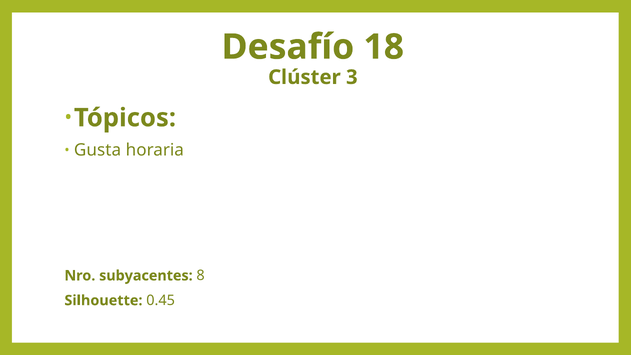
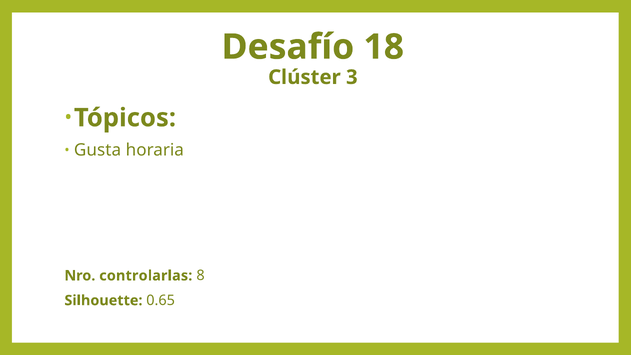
subyacentes: subyacentes -> controlarlas
0.45: 0.45 -> 0.65
